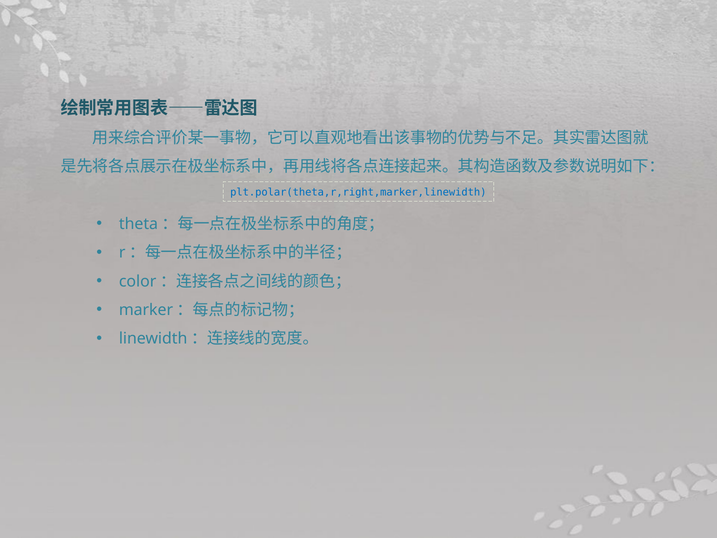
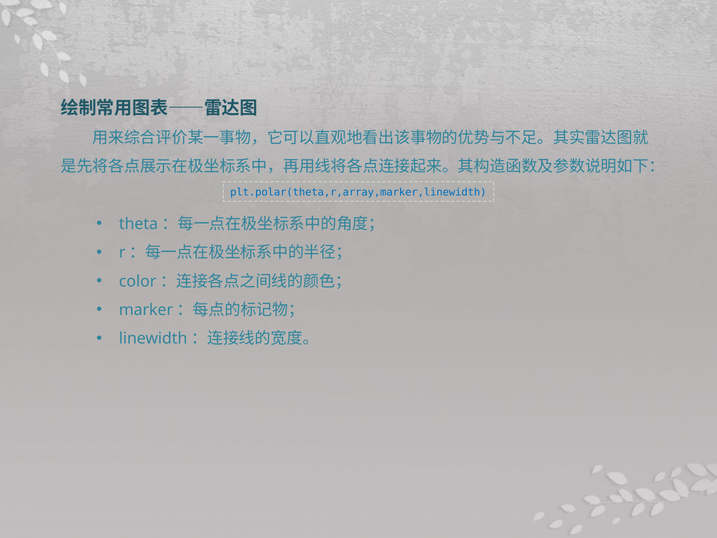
plt.polar(theta,r,right,marker,linewidth: plt.polar(theta,r,right,marker,linewidth -> plt.polar(theta,r,array,marker,linewidth
